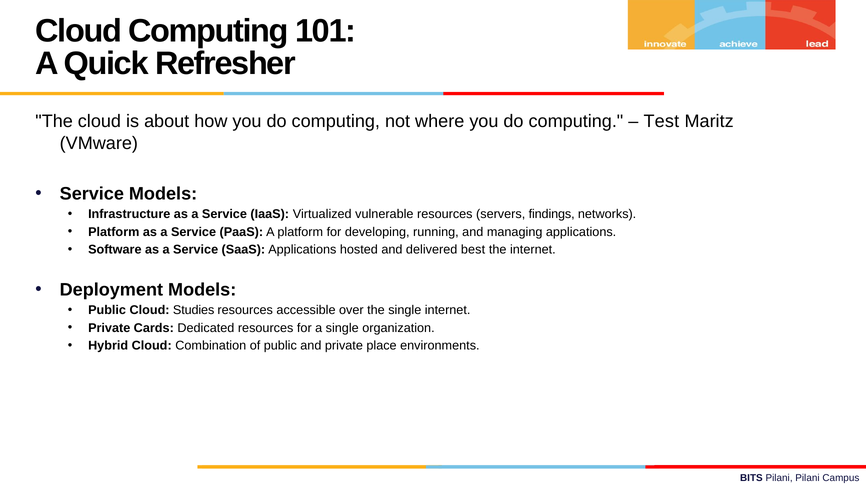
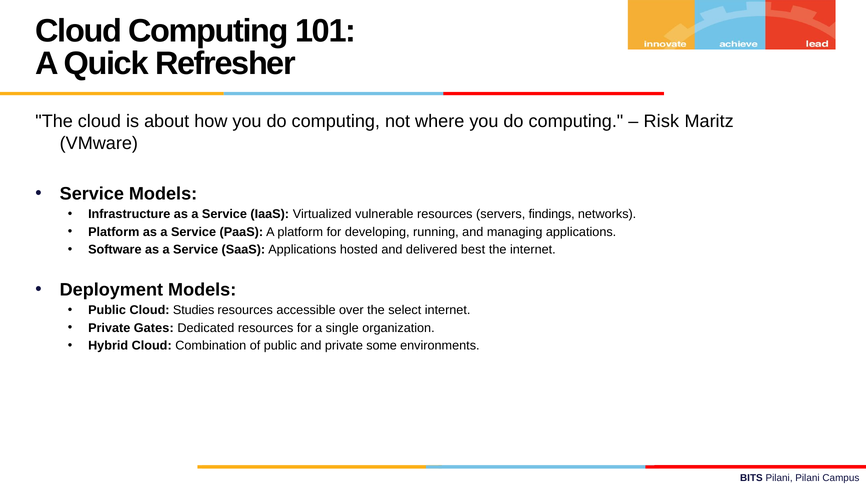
Test: Test -> Risk
the single: single -> select
Cards: Cards -> Gates
place: place -> some
